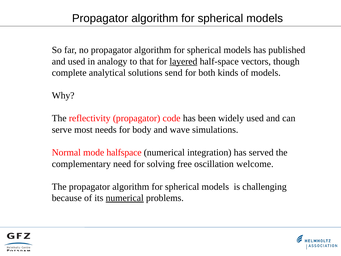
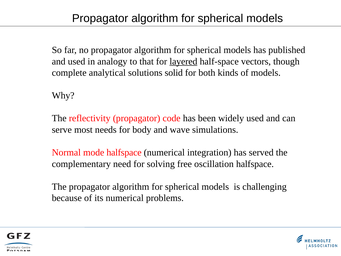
send: send -> solid
oscillation welcome: welcome -> halfspace
numerical at (125, 198) underline: present -> none
